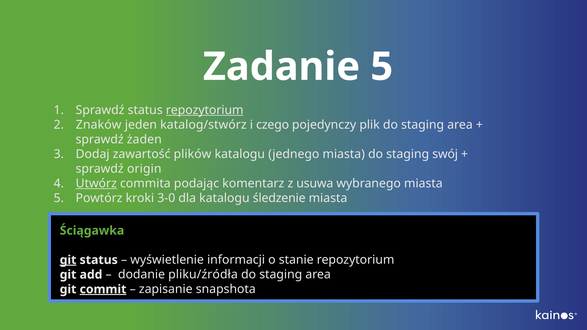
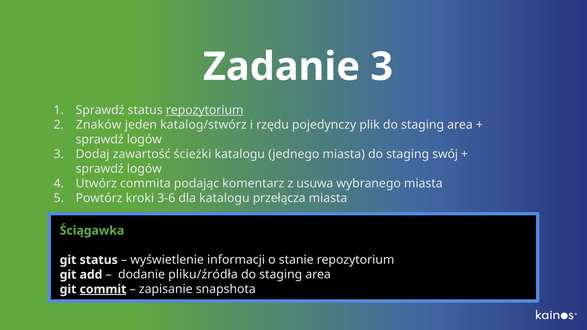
Zadanie 5: 5 -> 3
czego: czego -> rzędu
żaden at (144, 140): żaden -> logów
plików: plików -> ścieżki
origin at (144, 169): origin -> logów
Utwórz underline: present -> none
3-0: 3-0 -> 3-6
śledzenie: śledzenie -> przełącza
git at (68, 260) underline: present -> none
